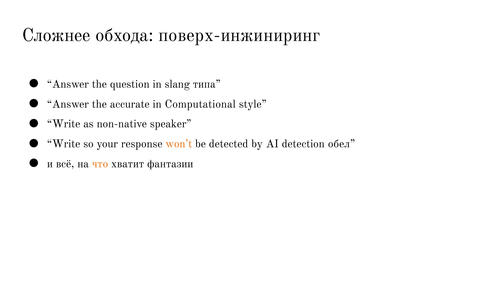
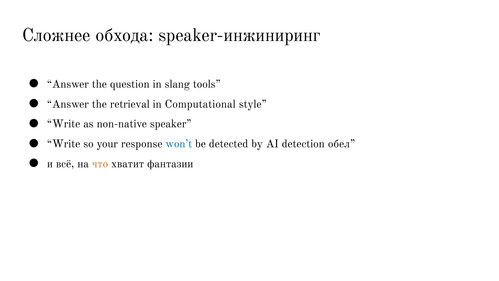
поверх-инжиниринг: поверх-инжиниринг -> speaker-инжиниринг
типа: типа -> tools
accurate: accurate -> retrieval
won’t colour: orange -> blue
